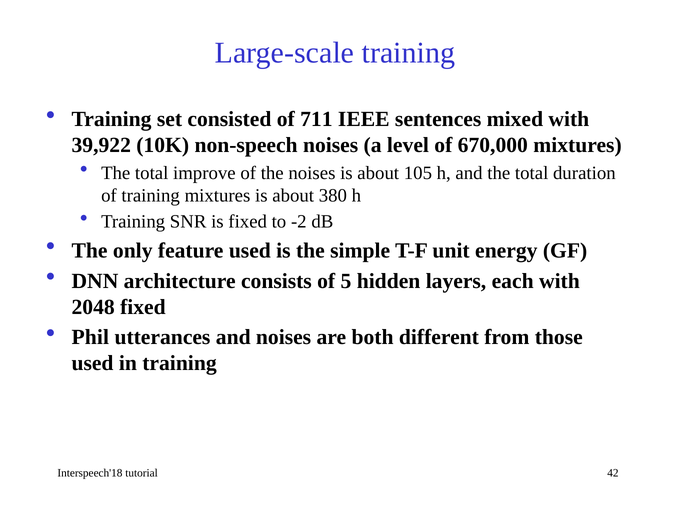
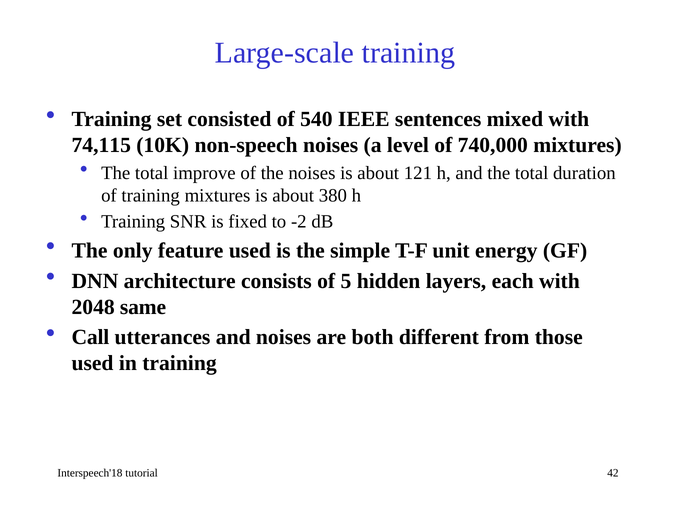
711: 711 -> 540
39,922: 39,922 -> 74,115
670,000: 670,000 -> 740,000
105: 105 -> 121
2048 fixed: fixed -> same
Phil: Phil -> Call
